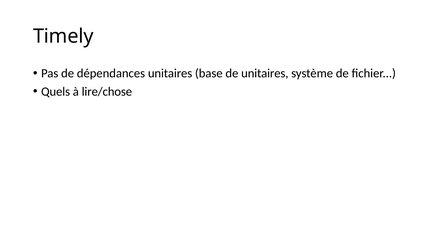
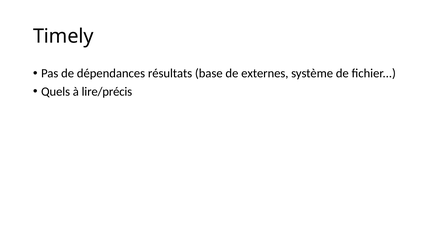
dépendances unitaires: unitaires -> résultats
de unitaires: unitaires -> externes
lire/chose: lire/chose -> lire/précis
